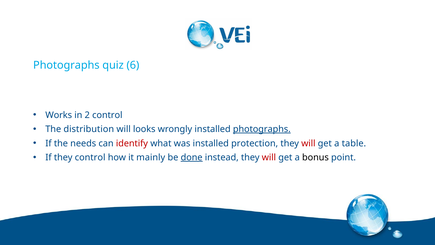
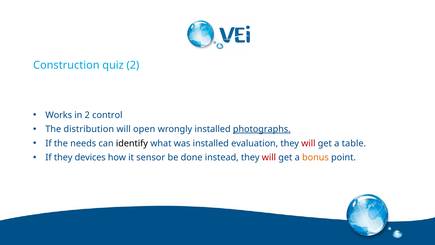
Photographs at (66, 65): Photographs -> Construction
quiz 6: 6 -> 2
looks: looks -> open
identify colour: red -> black
protection: protection -> evaluation
they control: control -> devices
mainly: mainly -> sensor
done underline: present -> none
bonus colour: black -> orange
